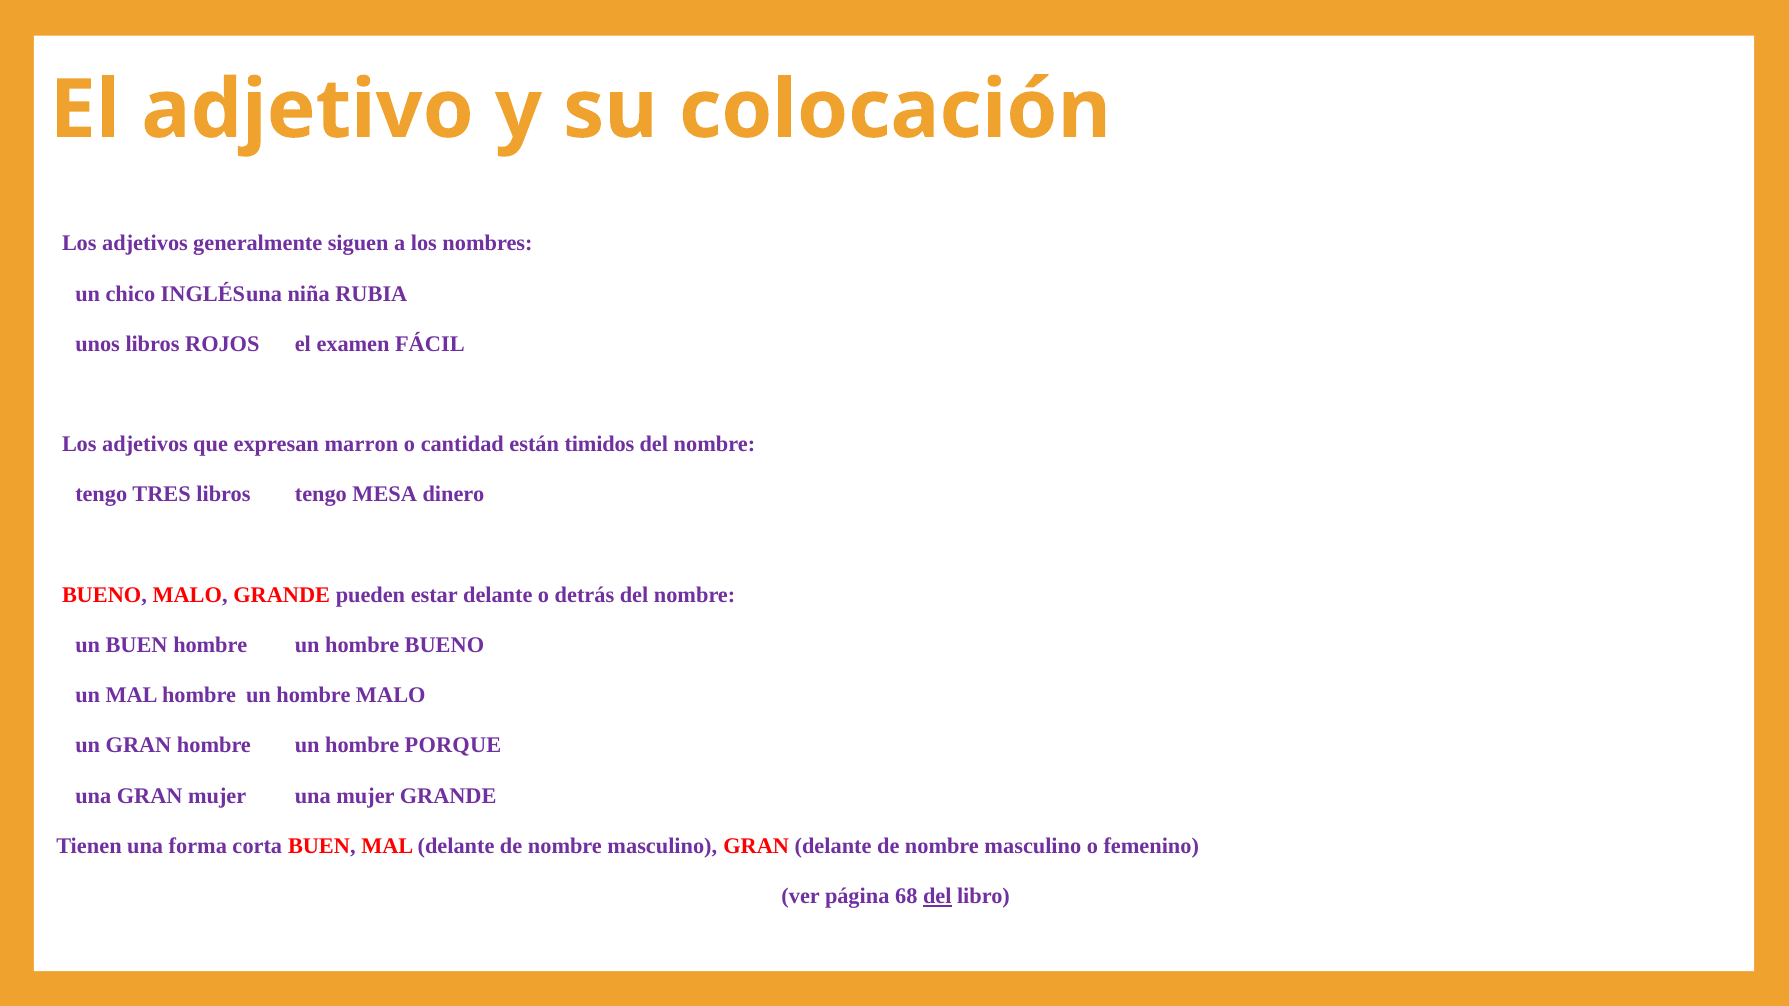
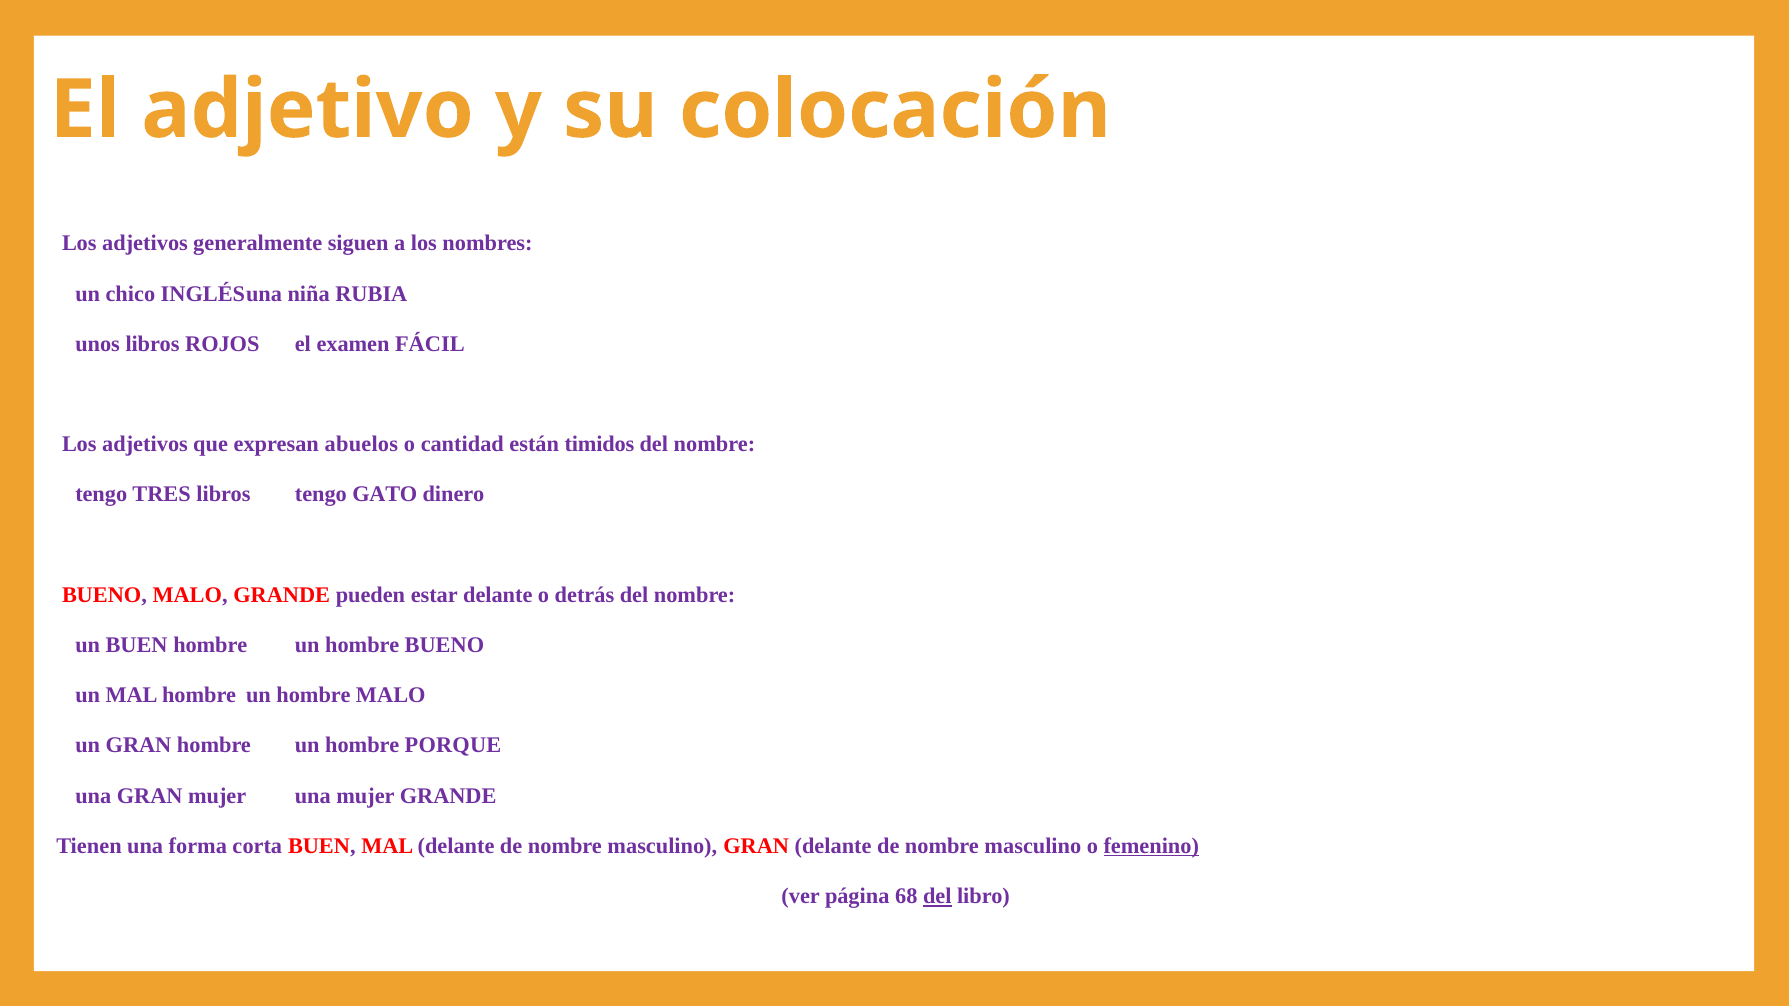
marron: marron -> abuelos
MESA: MESA -> GATO
femenino underline: none -> present
